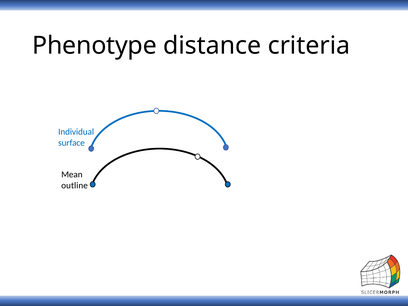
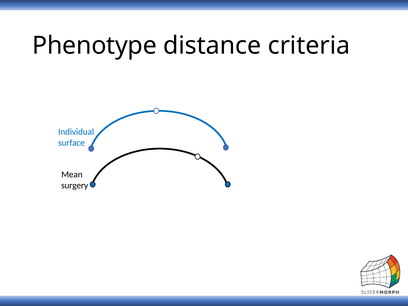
outline: outline -> surgery
